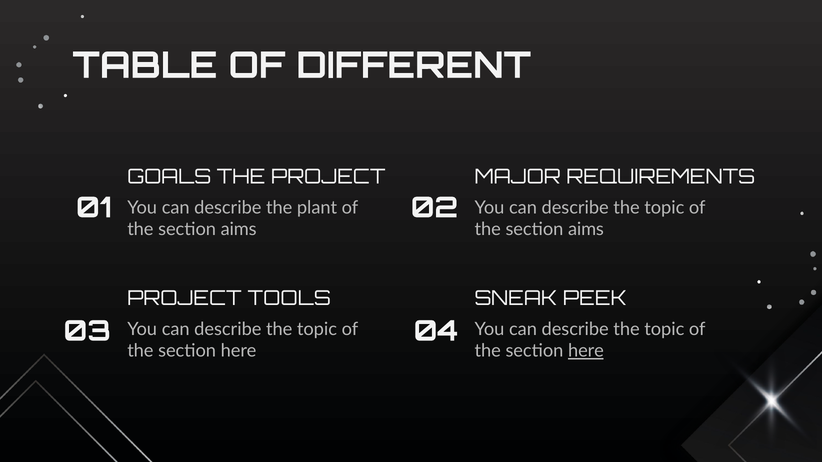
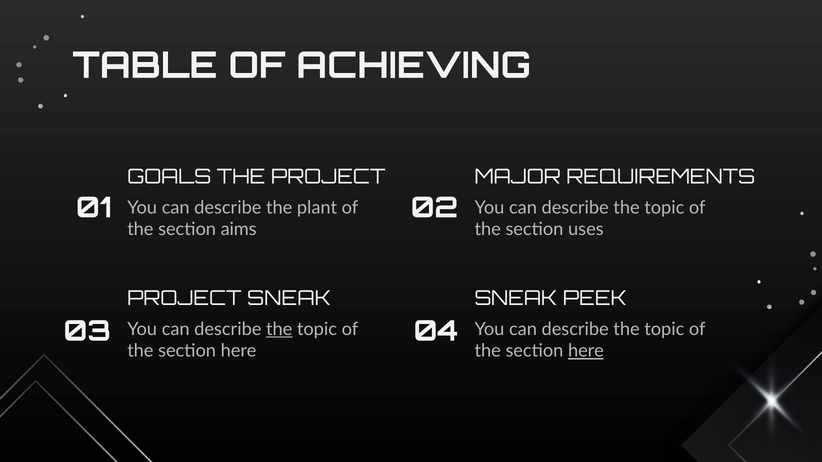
DIFFERENT: DIFFERENT -> ACHIEVING
aims at (586, 230): aims -> uses
PROJECT TOOLS: TOOLS -> SNEAK
the at (279, 329) underline: none -> present
